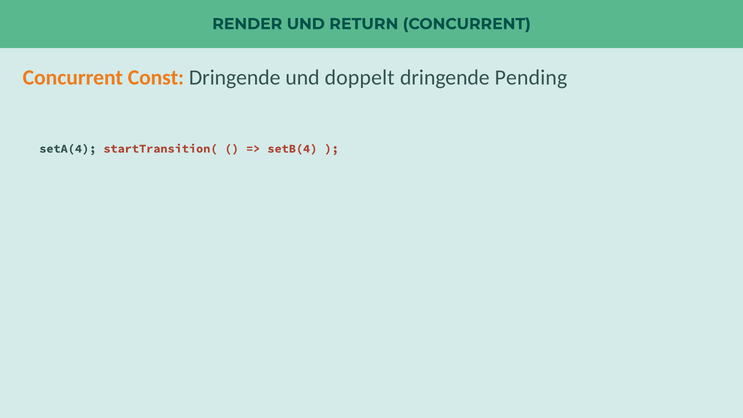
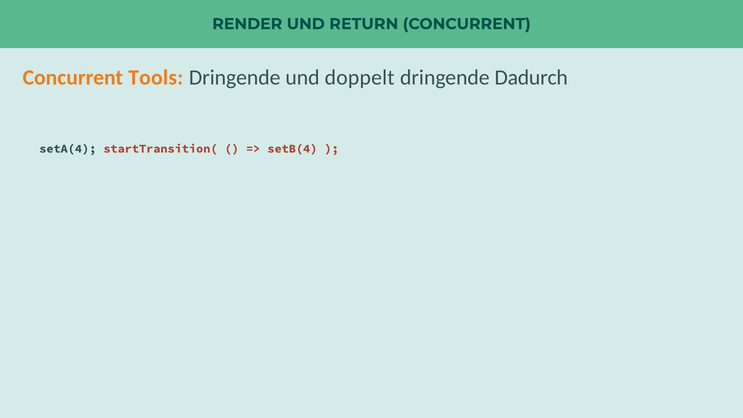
Const: Const -> Tools
Pending: Pending -> Dadurch
